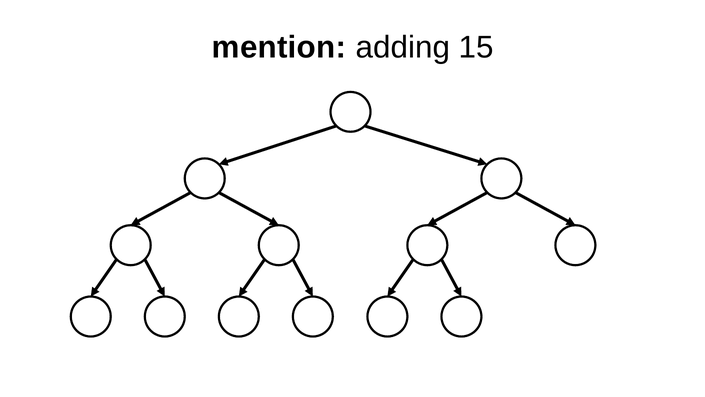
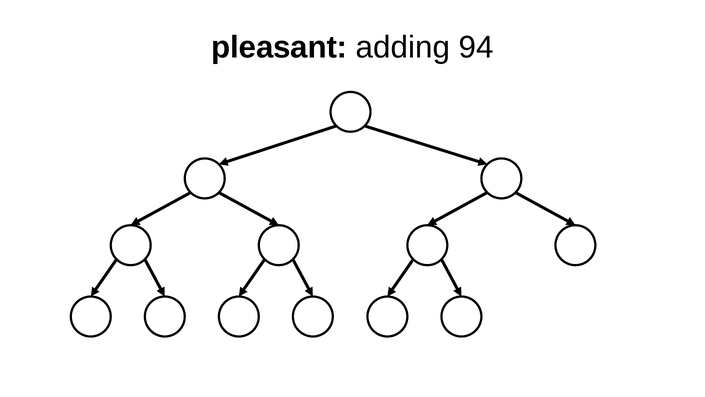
mention: mention -> pleasant
15: 15 -> 94
